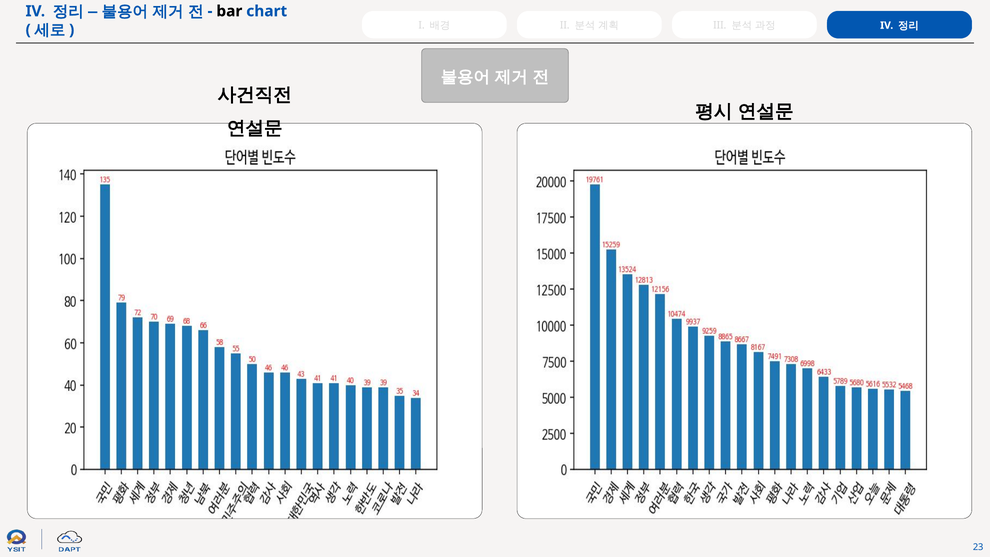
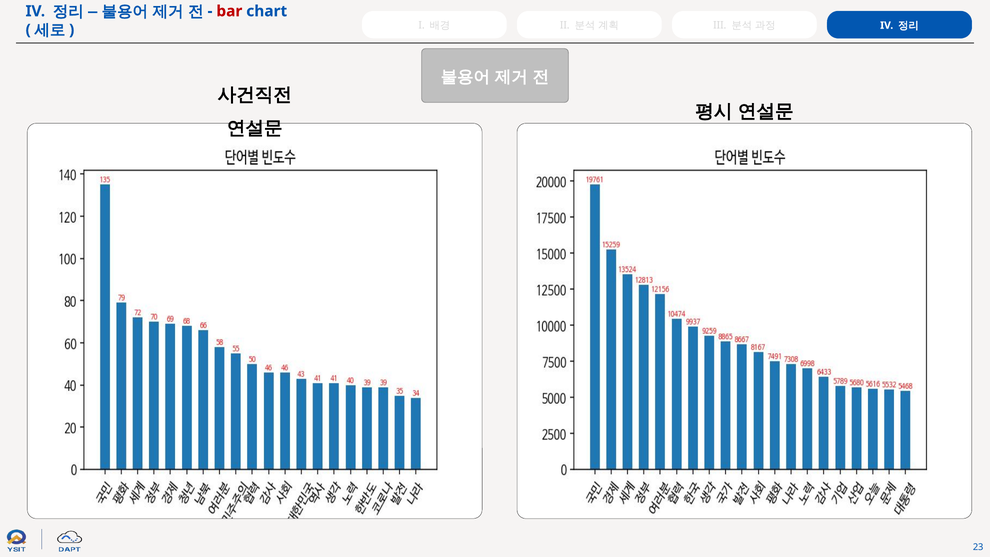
bar colour: black -> red
